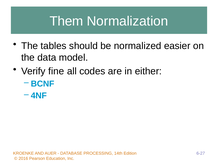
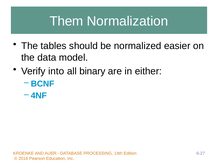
fine: fine -> into
codes: codes -> binary
